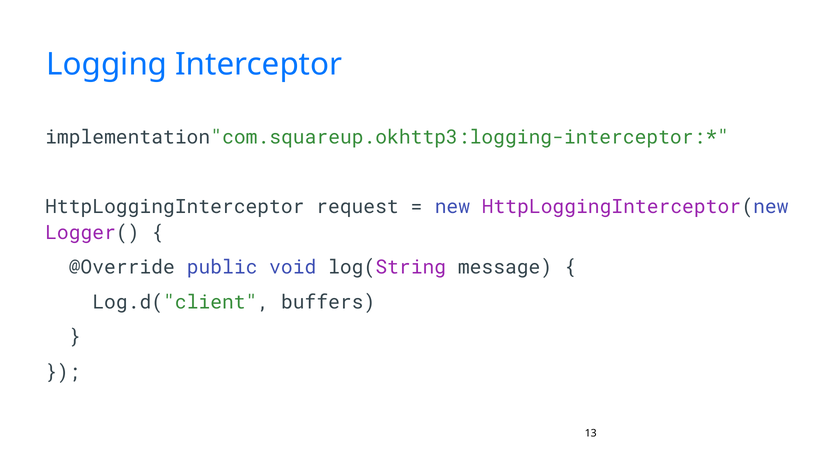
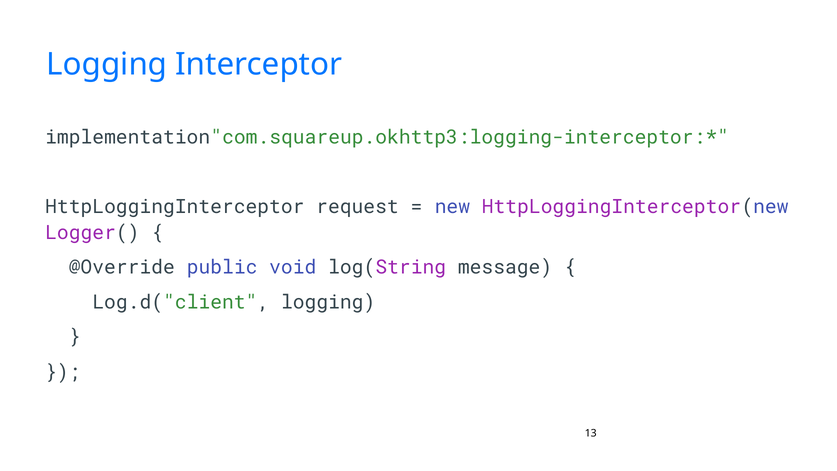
Log.d("client buffers: buffers -> logging
